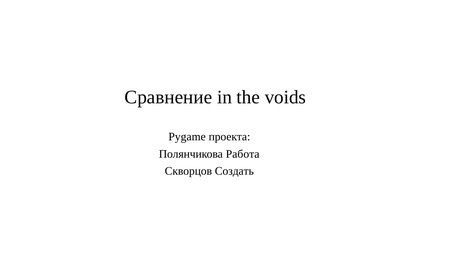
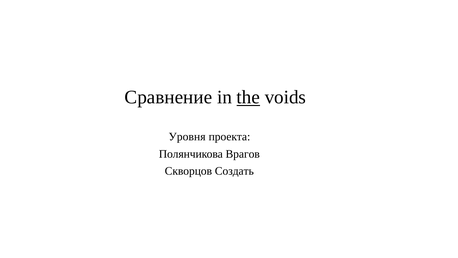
the underline: none -> present
Pygame: Pygame -> Уровня
Работа: Работа -> Врагов
